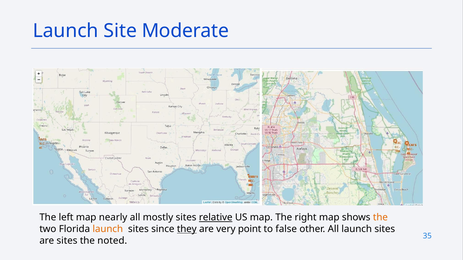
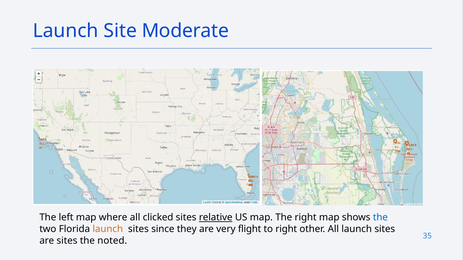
nearly: nearly -> where
mostly: mostly -> clicked
the at (380, 218) colour: orange -> blue
they underline: present -> none
point: point -> flight
to false: false -> right
